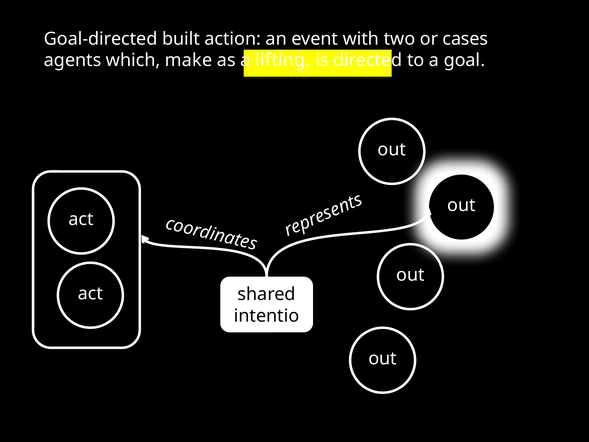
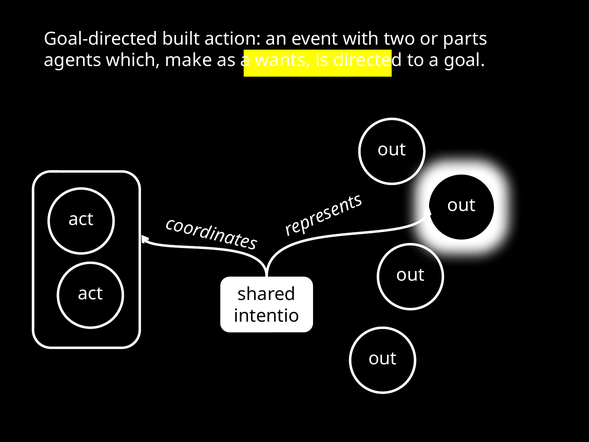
cases: cases -> parts
lifting: lifting -> wants
